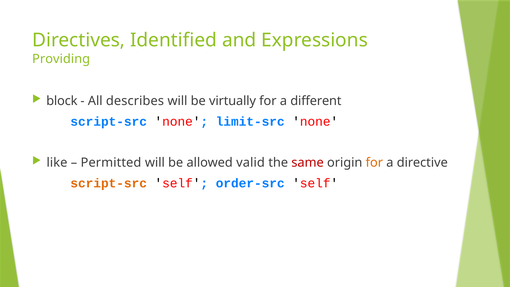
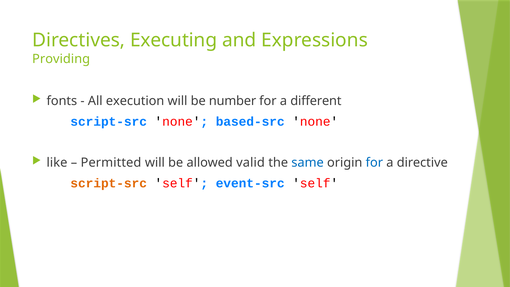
Identified: Identified -> Executing
block: block -> fonts
describes: describes -> execution
virtually: virtually -> number
limit-src: limit-src -> based-src
same colour: red -> blue
for at (374, 163) colour: orange -> blue
order-src: order-src -> event-src
